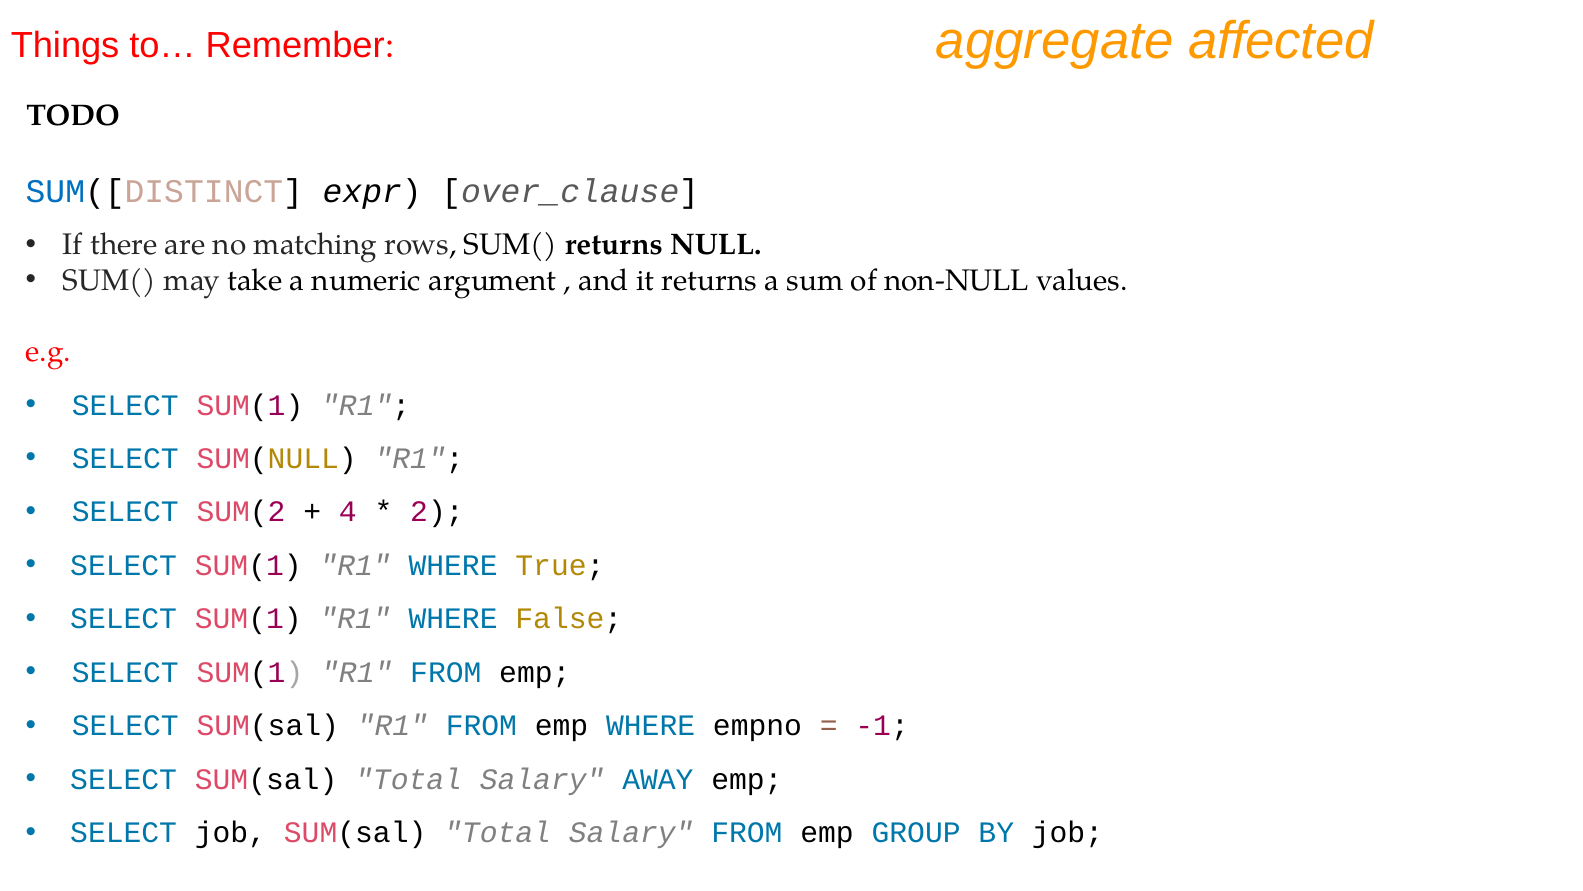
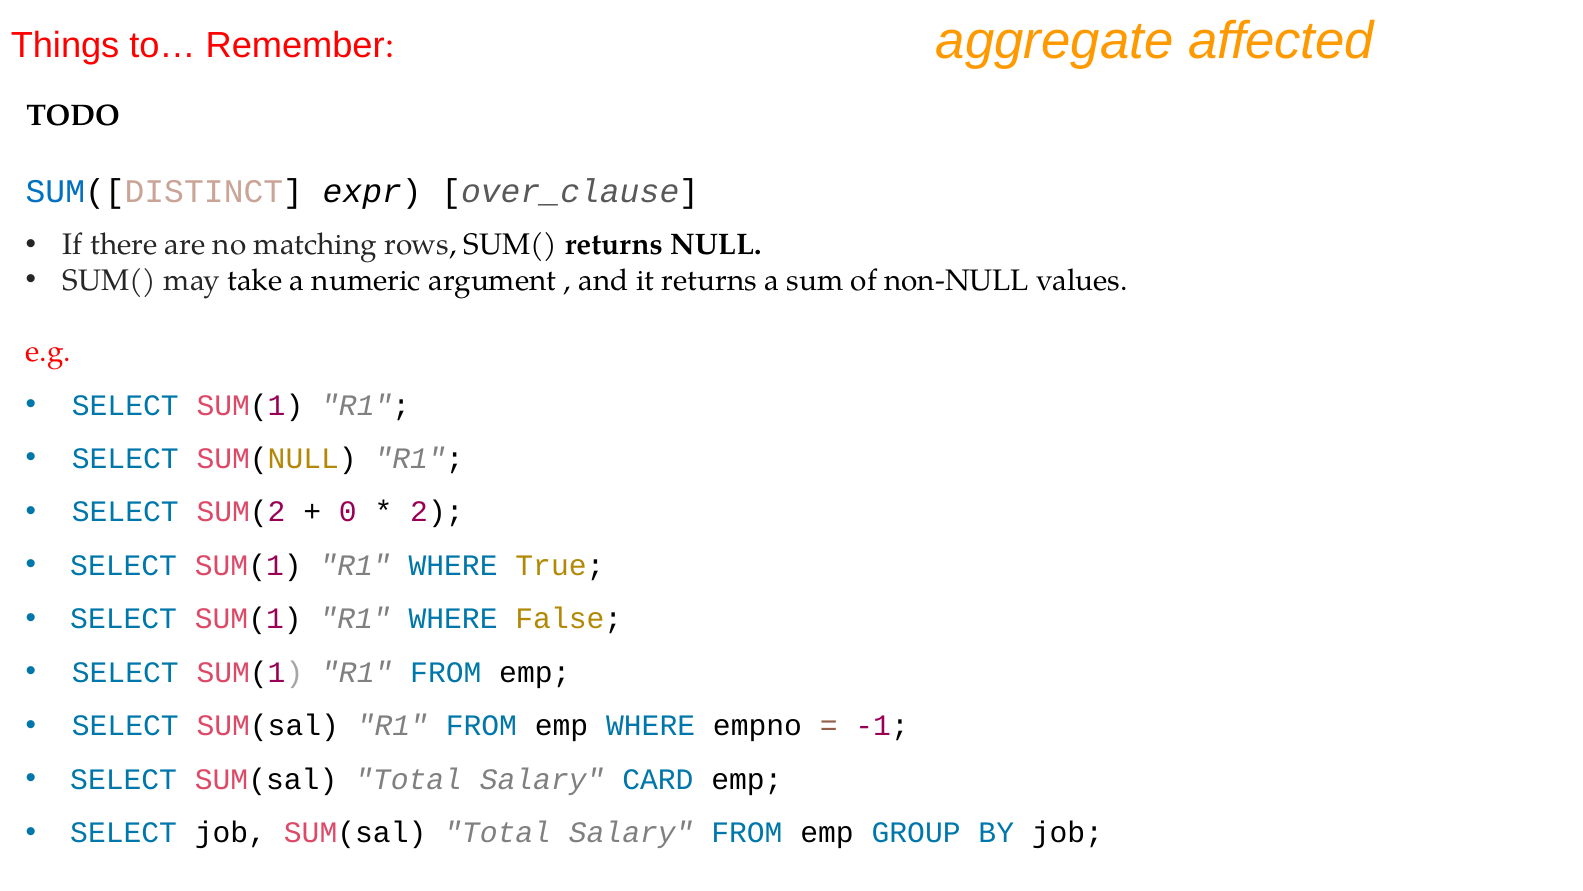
4: 4 -> 0
AWAY: AWAY -> CARD
